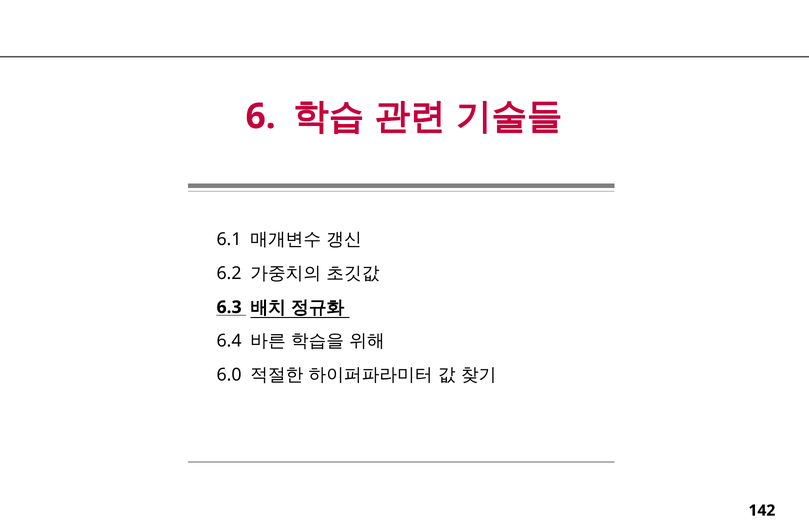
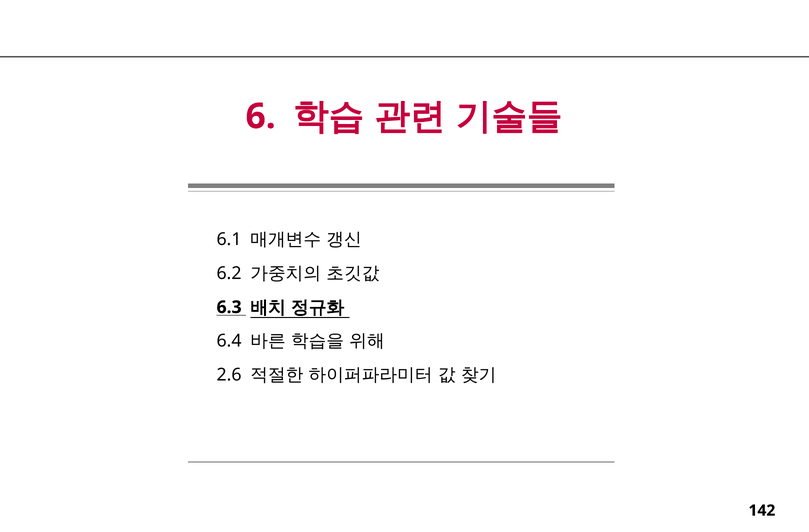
6.0: 6.0 -> 2.6
